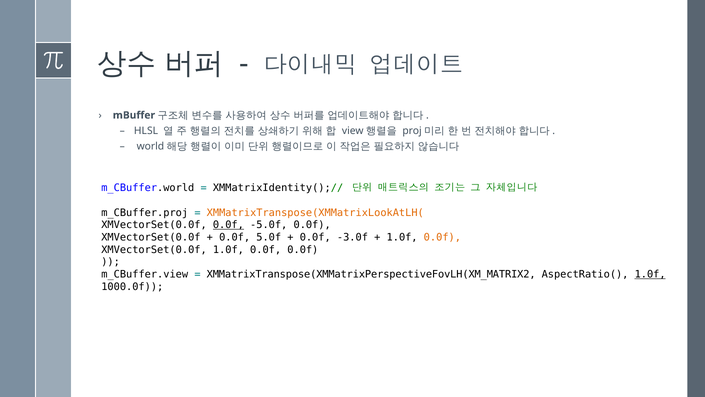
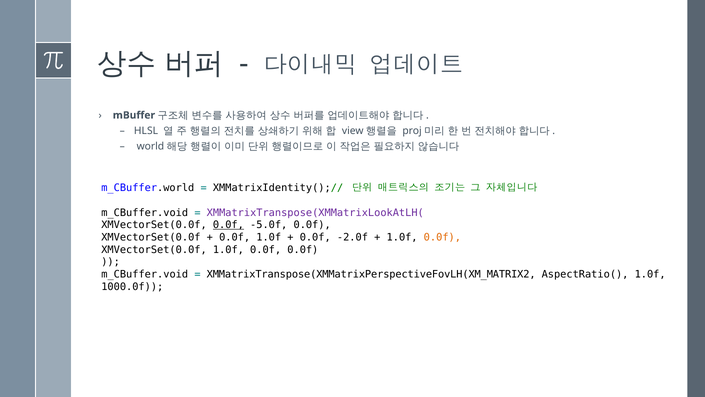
m_CBuffer.proj at (145, 212): m_CBuffer.proj -> m_CBuffer.void
XMMatrixTranspose(XMMatrixLookAtLH( colour: orange -> purple
0.0f 5.0f: 5.0f -> 1.0f
-3.0f: -3.0f -> -2.0f
m_CBuffer.view at (145, 274): m_CBuffer.view -> m_CBuffer.void
1.0f at (650, 274) underline: present -> none
